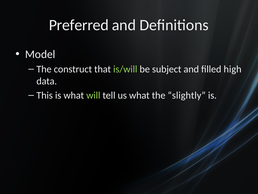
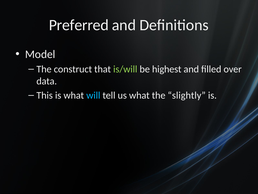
subject: subject -> highest
high: high -> over
will colour: light green -> light blue
